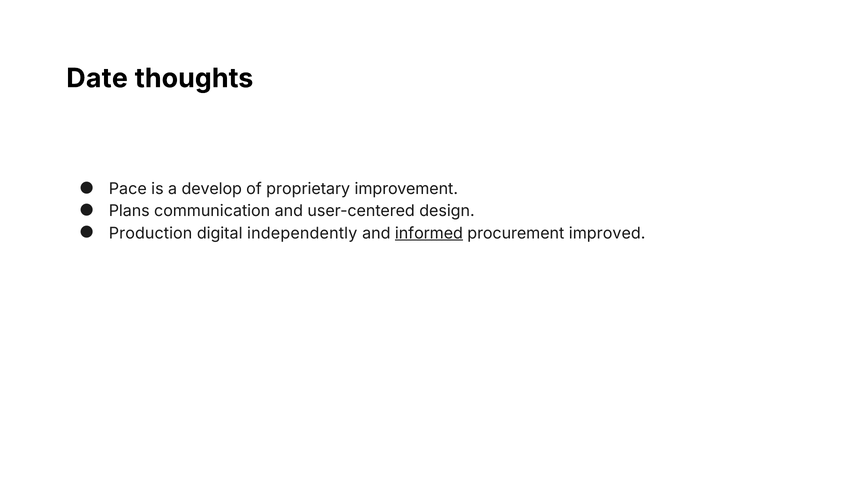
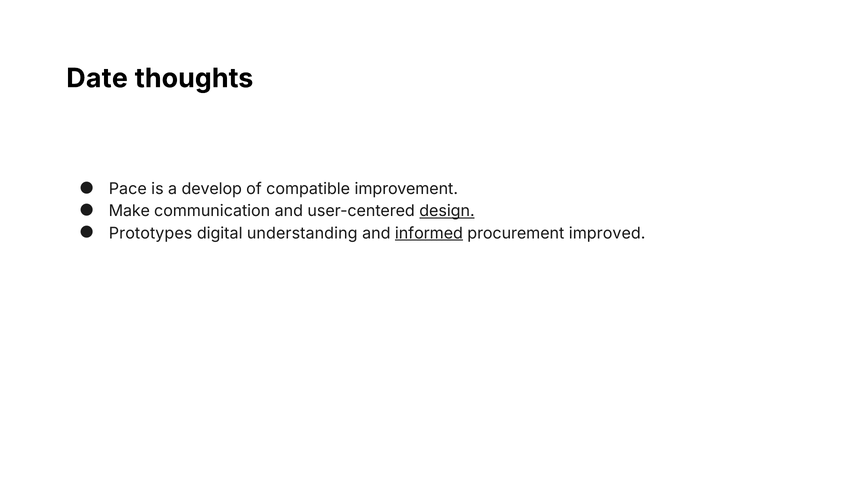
proprietary: proprietary -> compatible
Plans: Plans -> Make
design underline: none -> present
Production: Production -> Prototypes
independently: independently -> understanding
